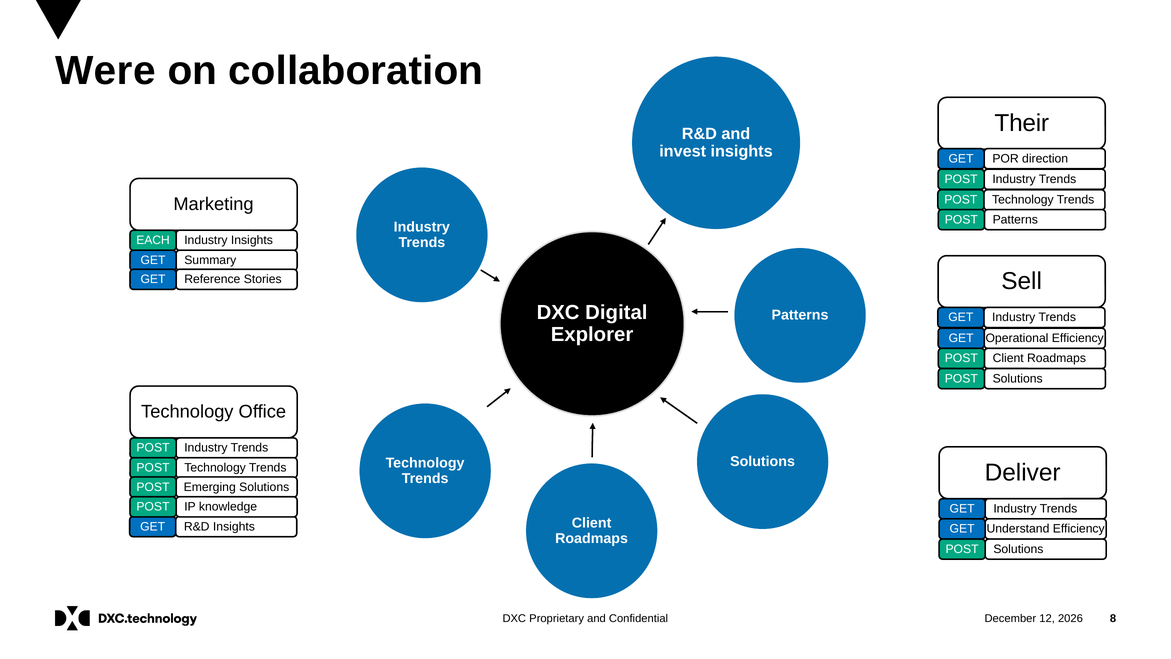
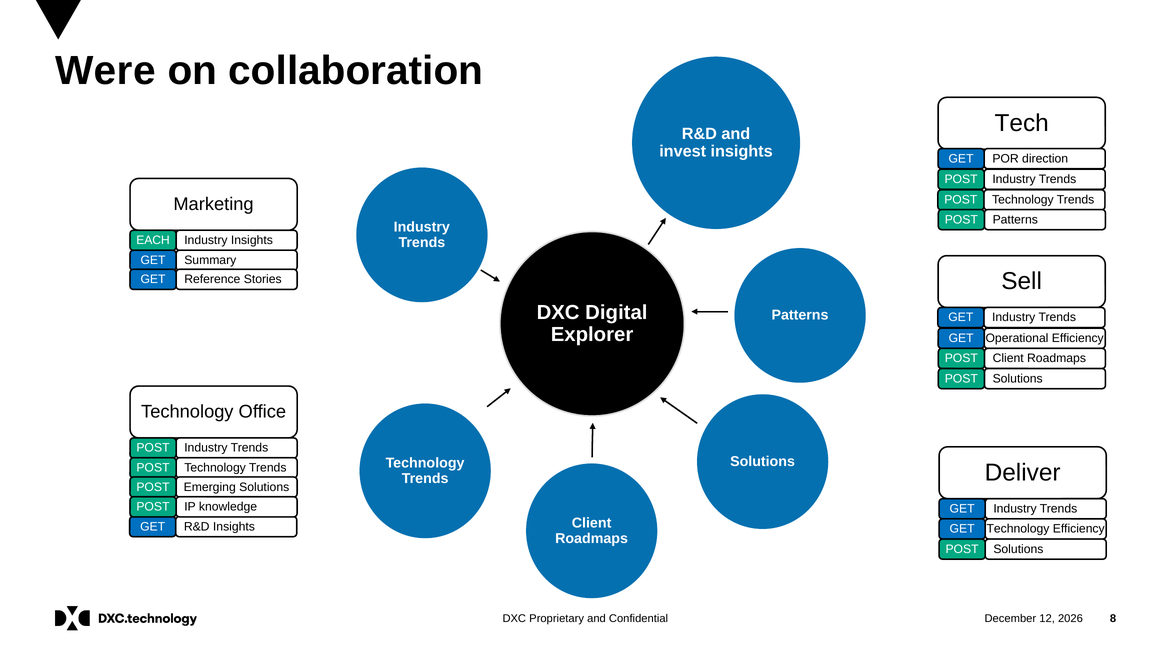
Their: Their -> Tech
Understand at (1018, 529): Understand -> Technology
